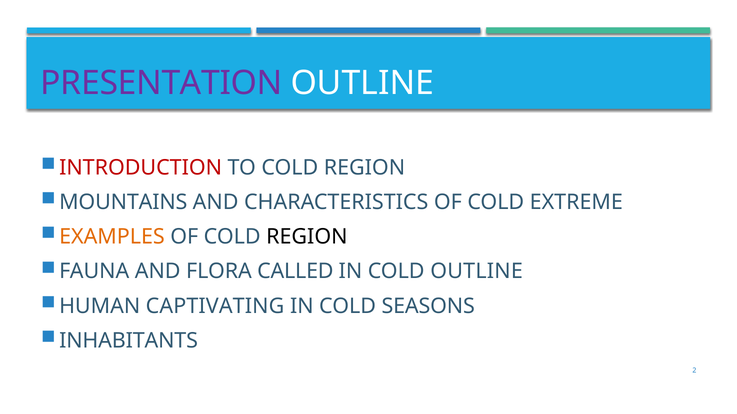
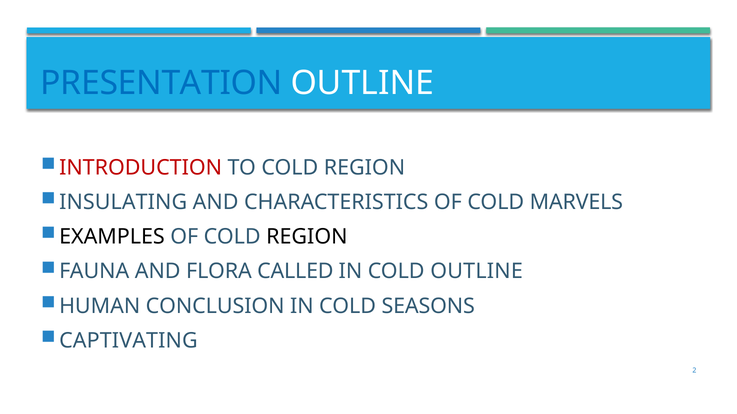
PRESENTATION colour: purple -> blue
MOUNTAINS: MOUNTAINS -> INSULATING
EXTREME: EXTREME -> MARVELS
EXAMPLES colour: orange -> black
CAPTIVATING: CAPTIVATING -> CONCLUSION
INHABITANTS: INHABITANTS -> CAPTIVATING
